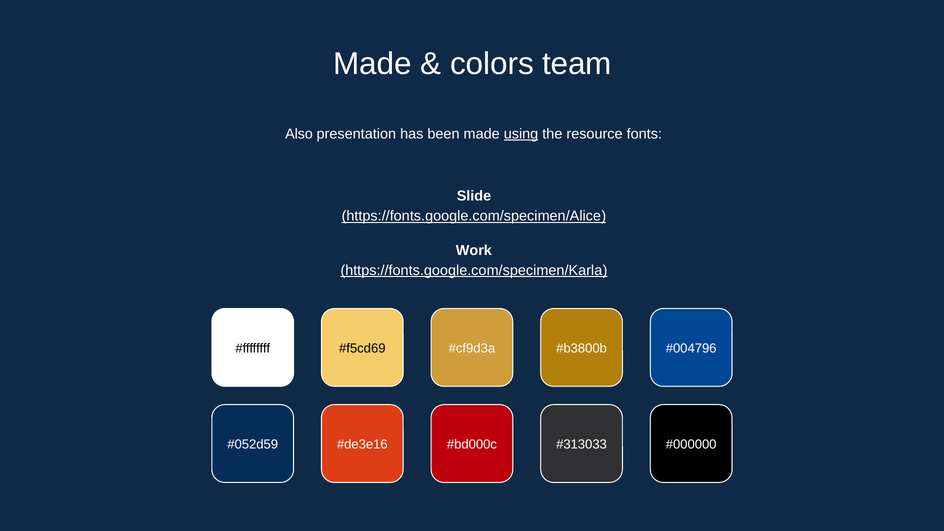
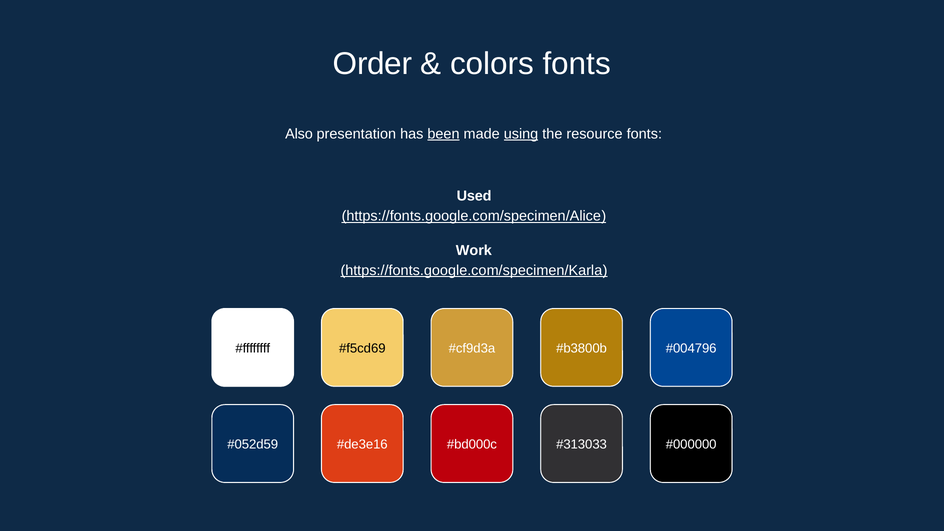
Made at (372, 64): Made -> Order
colors team: team -> fonts
been underline: none -> present
Slide: Slide -> Used
